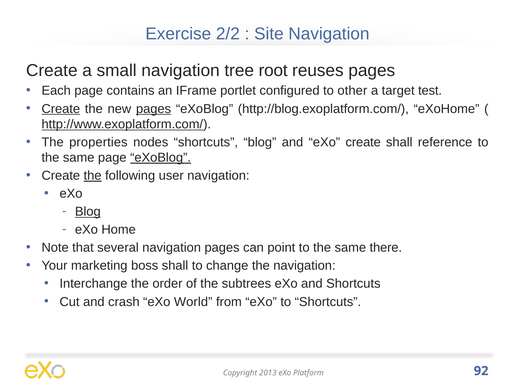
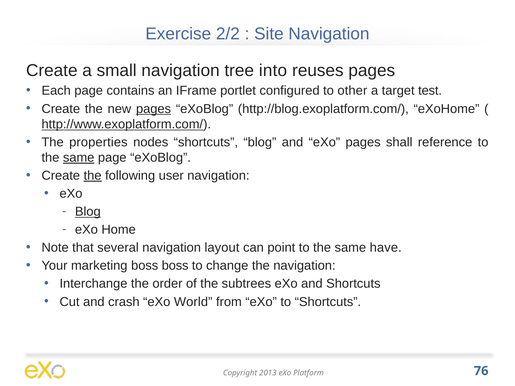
root: root -> into
Create at (61, 109) underline: present -> none
eXo create: create -> pages
same at (79, 158) underline: none -> present
eXoBlog at (161, 158) underline: present -> none
navigation pages: pages -> layout
there: there -> have
boss shall: shall -> boss
92: 92 -> 76
